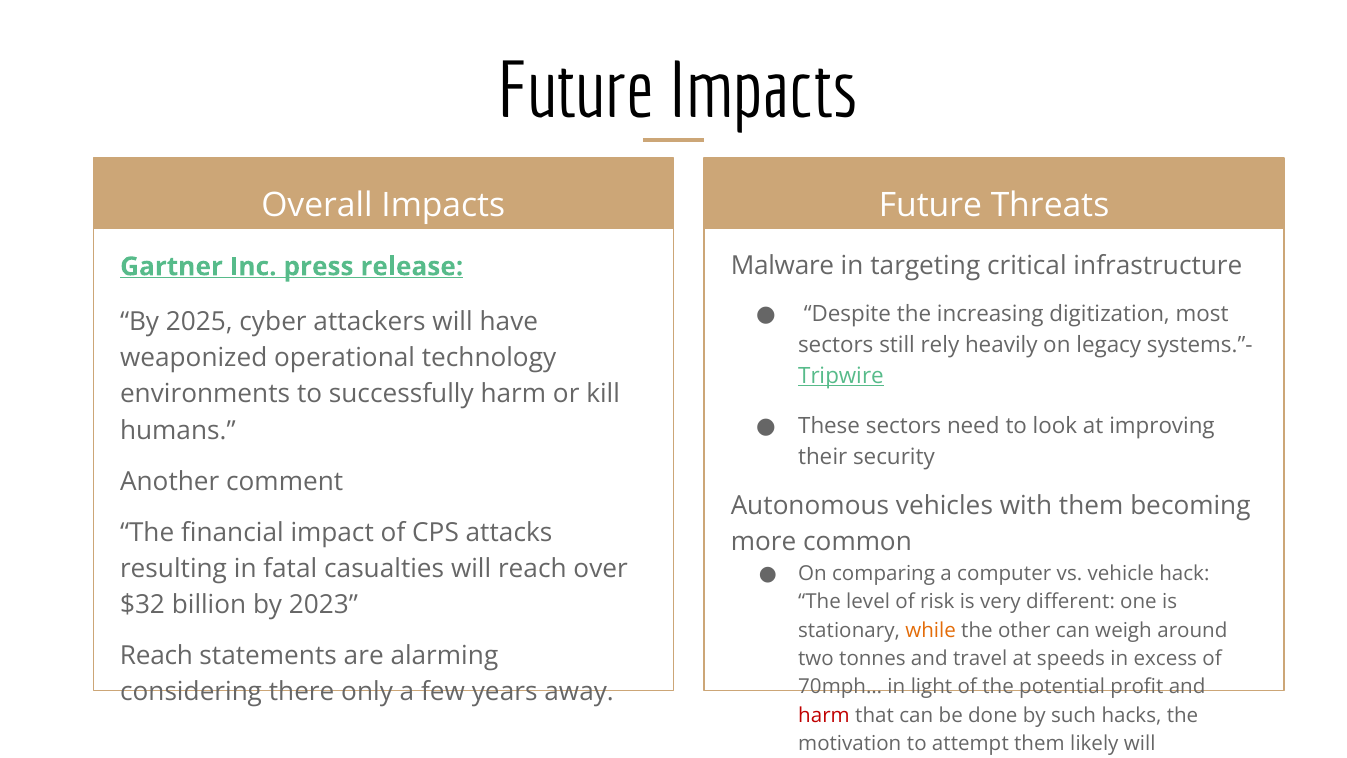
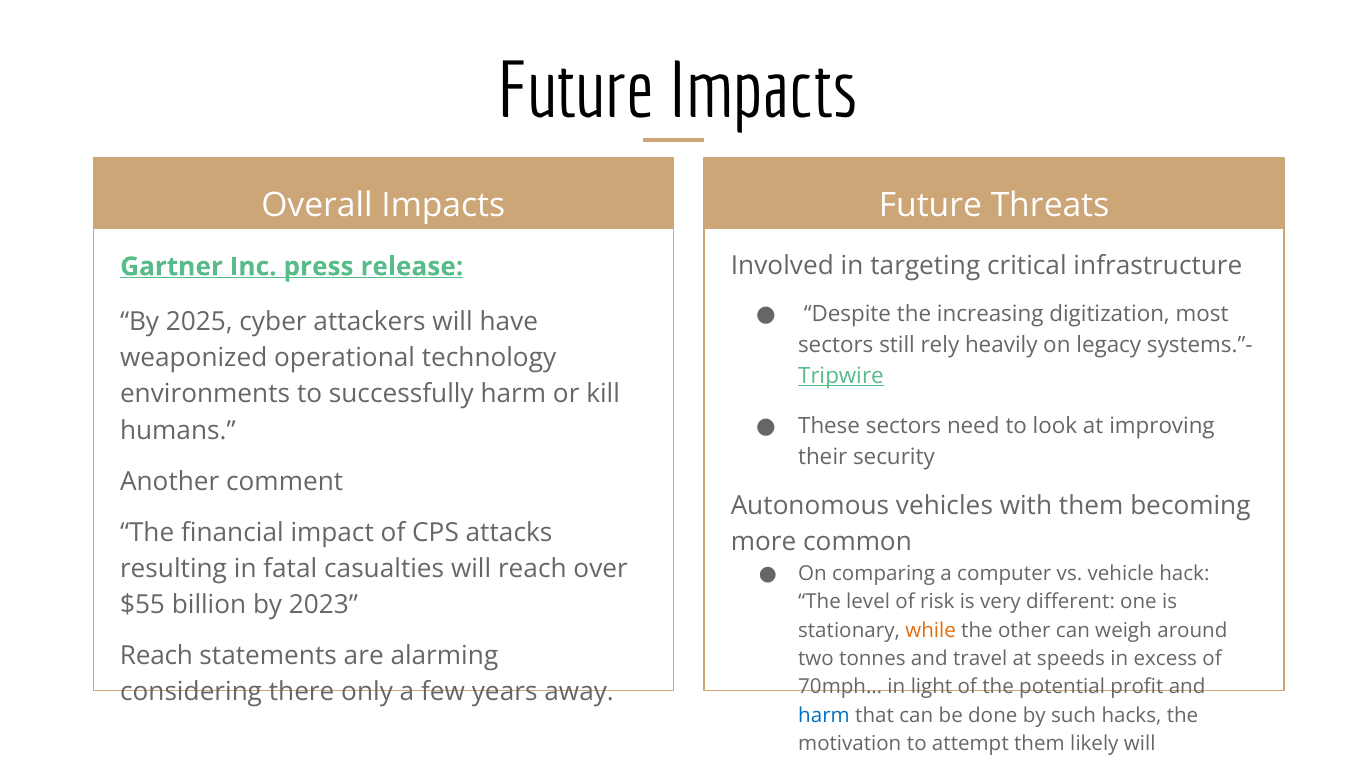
Malware: Malware -> Involved
$32: $32 -> $55
harm at (824, 715) colour: red -> blue
